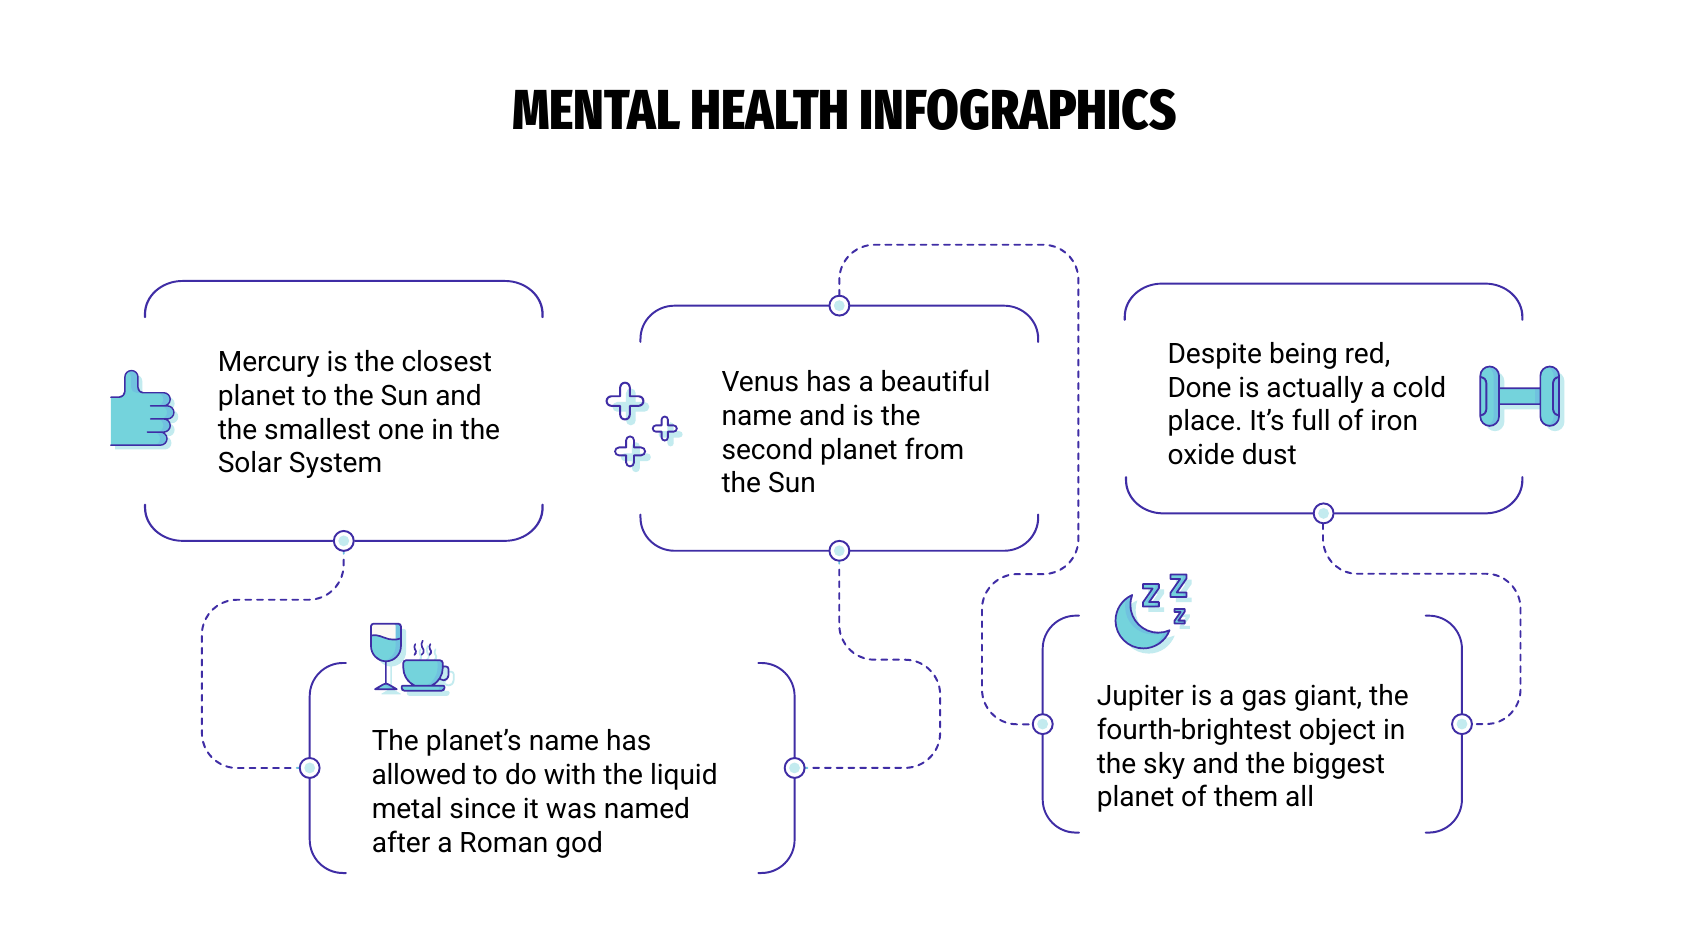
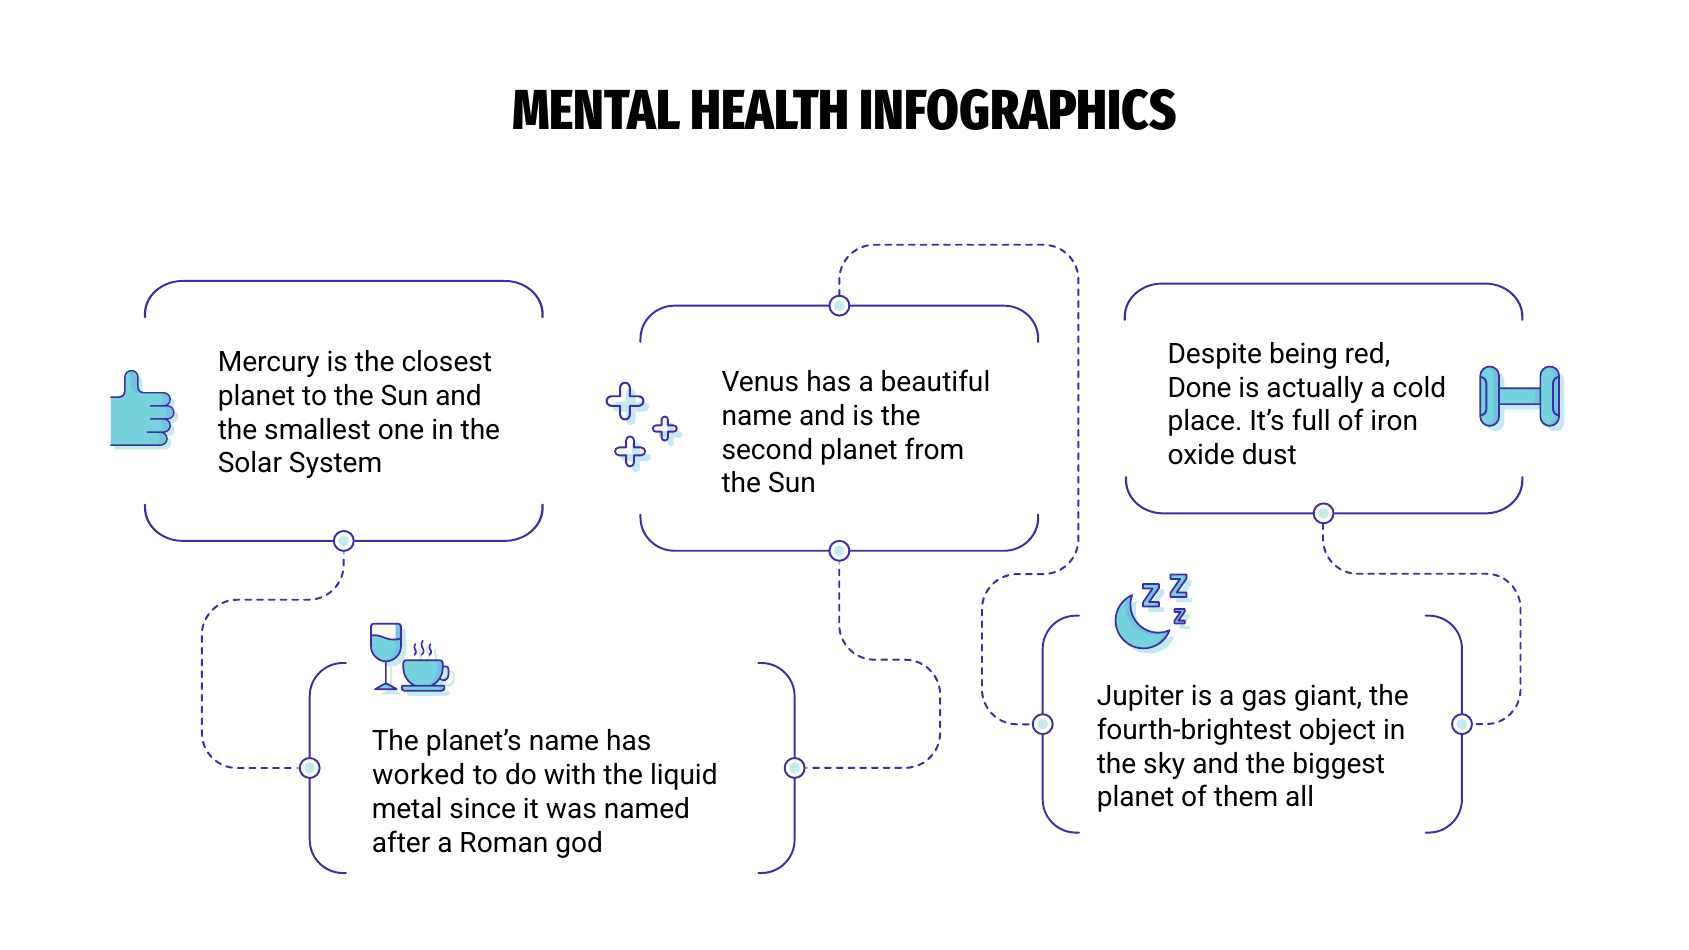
allowed: allowed -> worked
